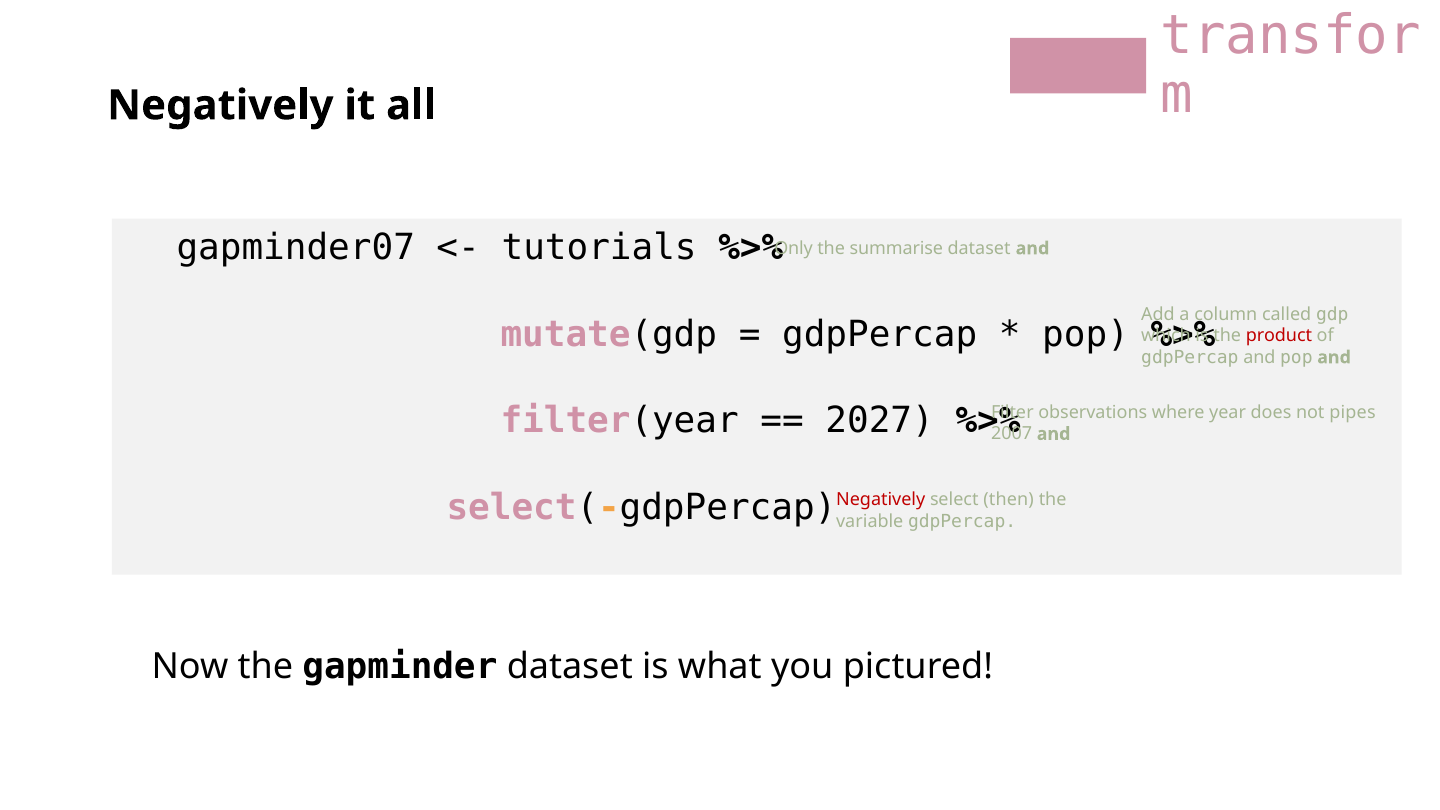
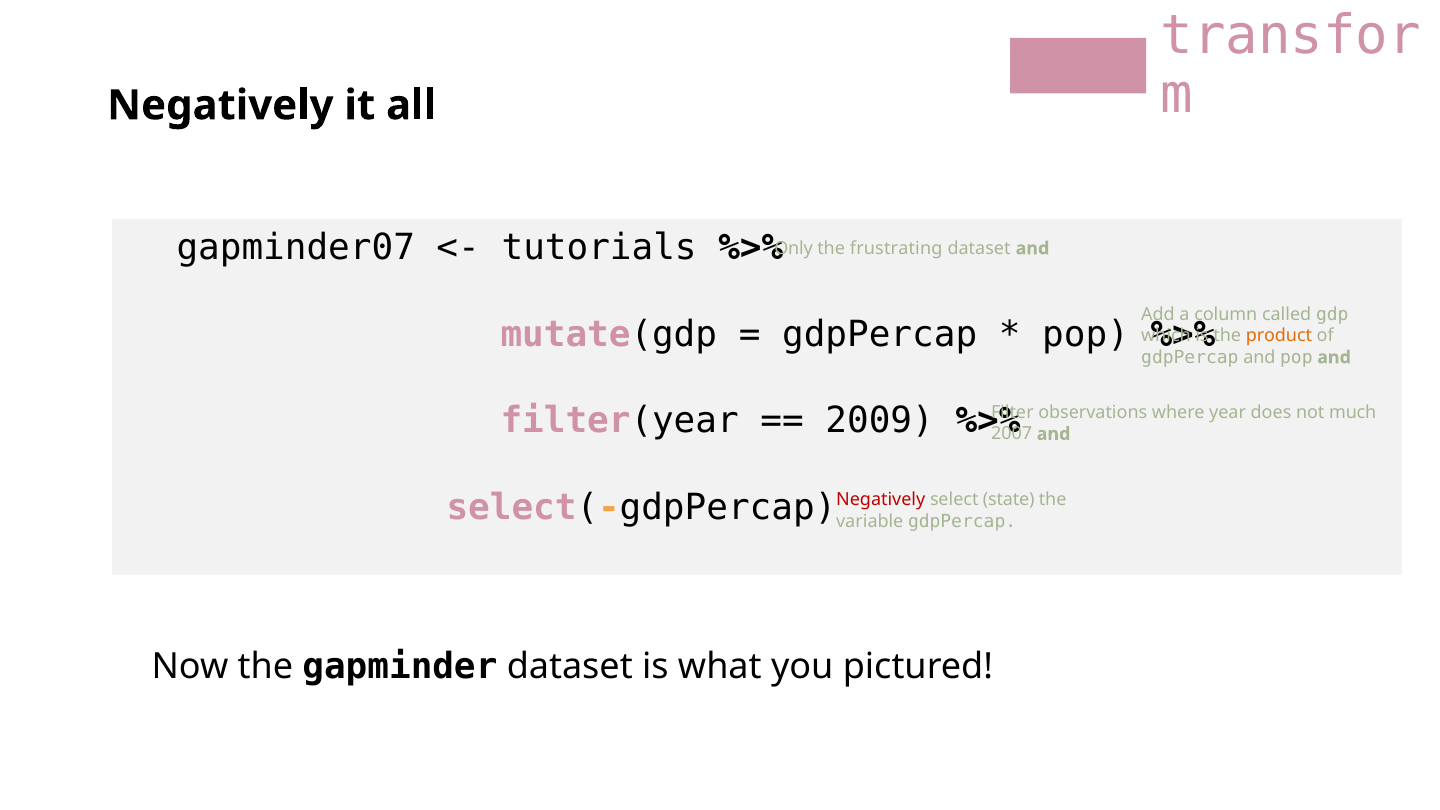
summarise: summarise -> frustrating
product colour: red -> orange
2027: 2027 -> 2009
pipes: pipes -> much
then: then -> state
